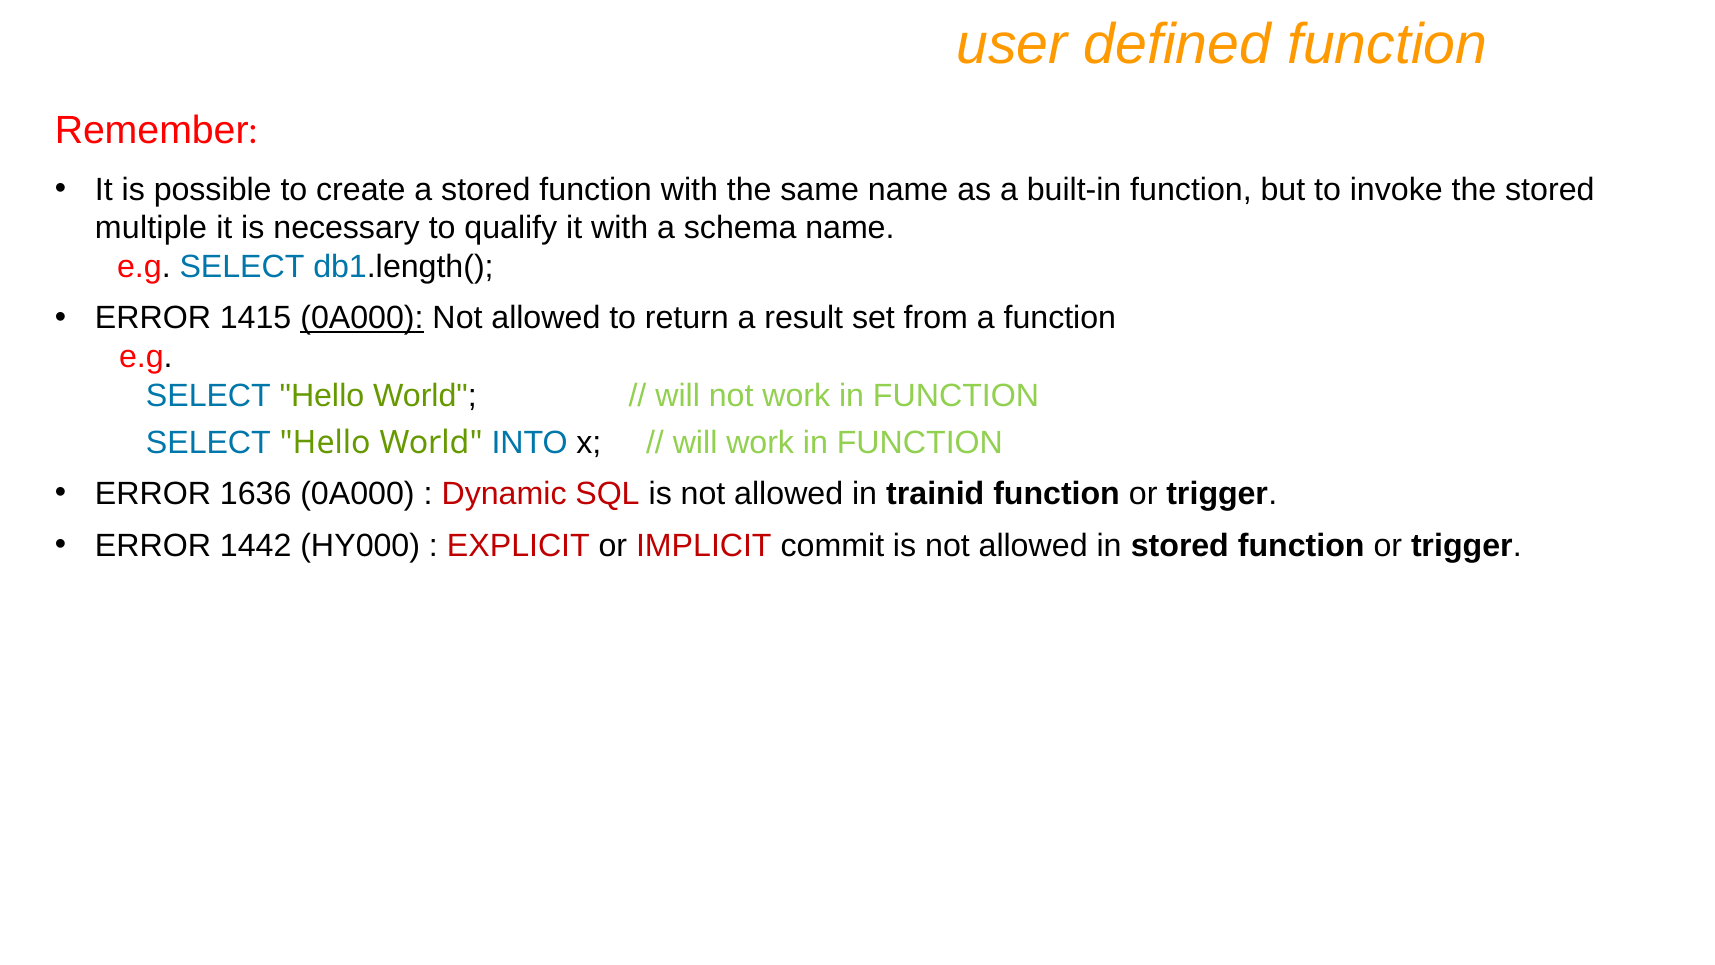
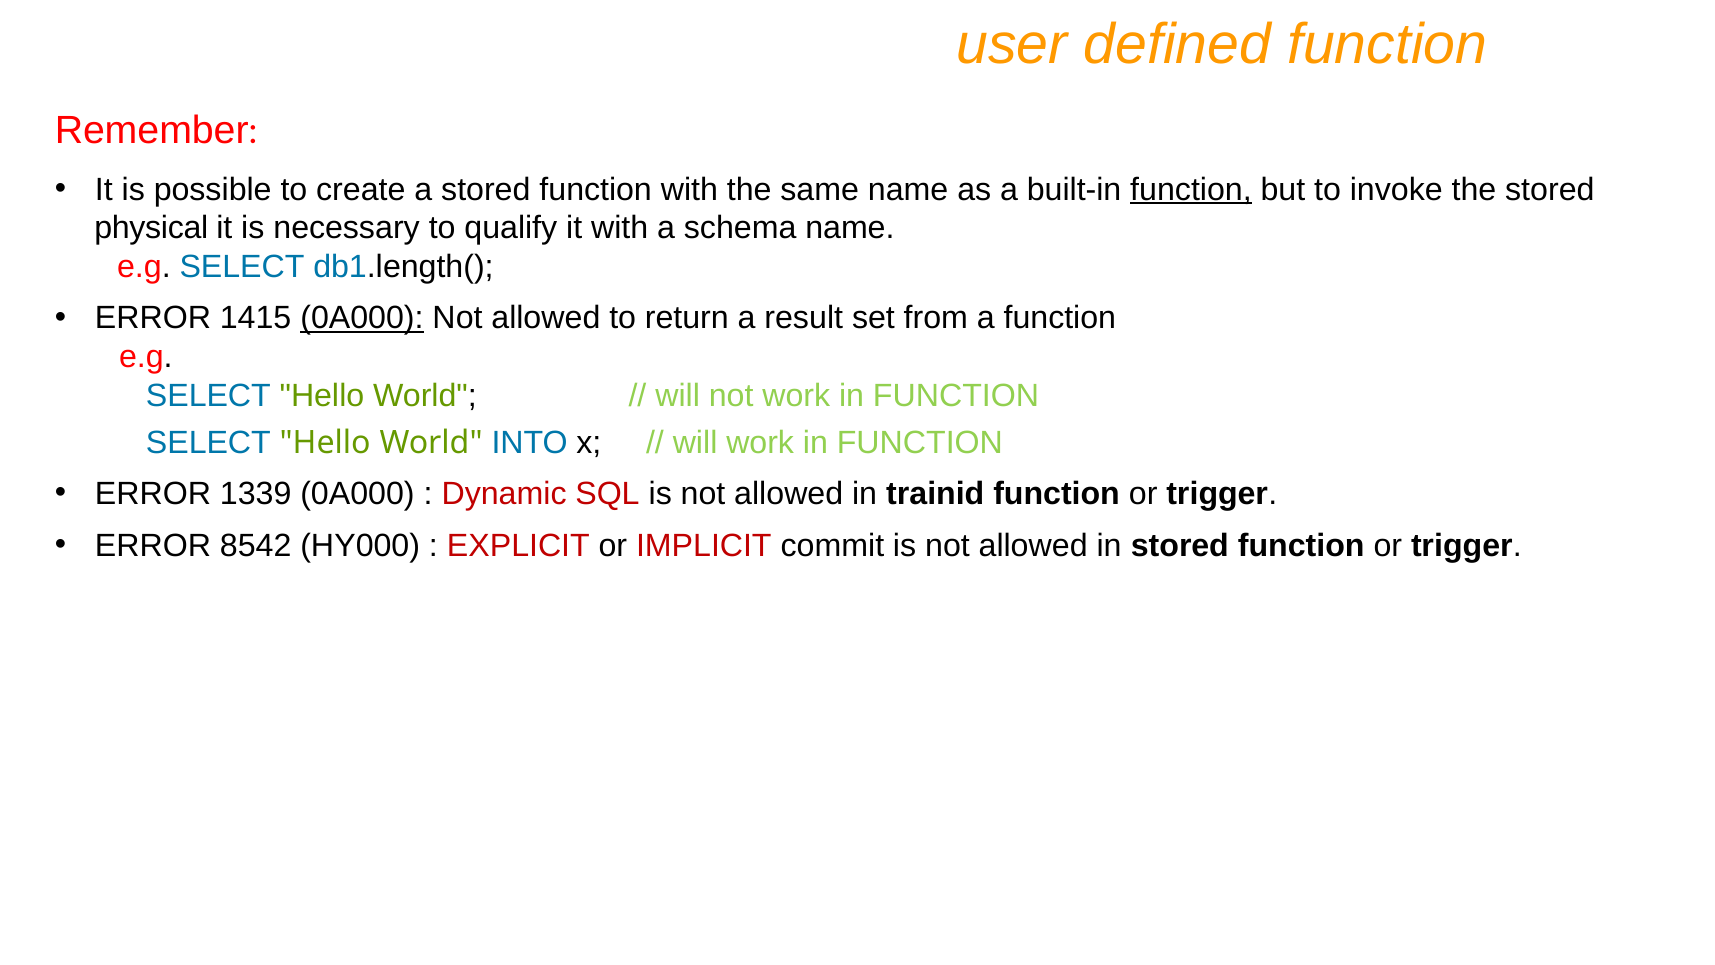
function at (1191, 190) underline: none -> present
multiple: multiple -> physical
1636: 1636 -> 1339
1442: 1442 -> 8542
